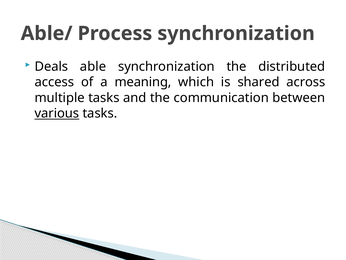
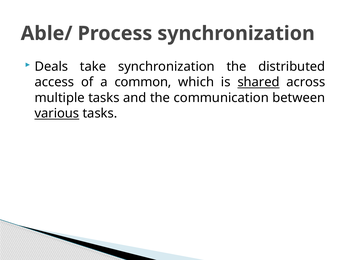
able: able -> take
meaning: meaning -> common
shared underline: none -> present
